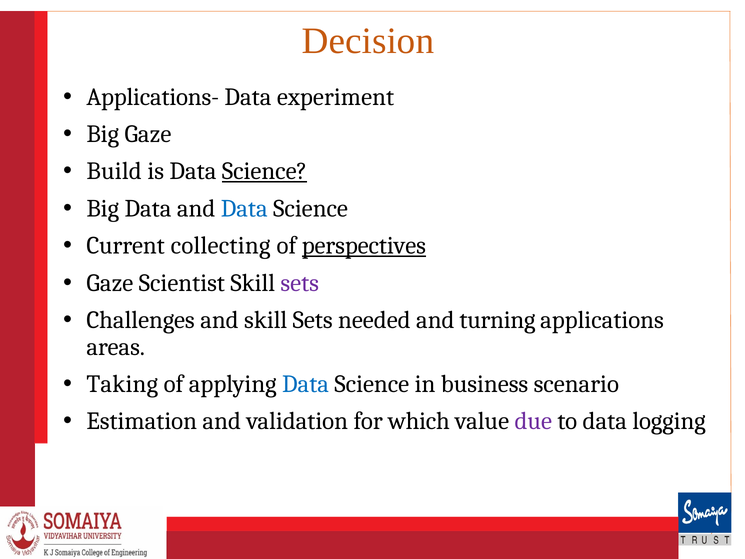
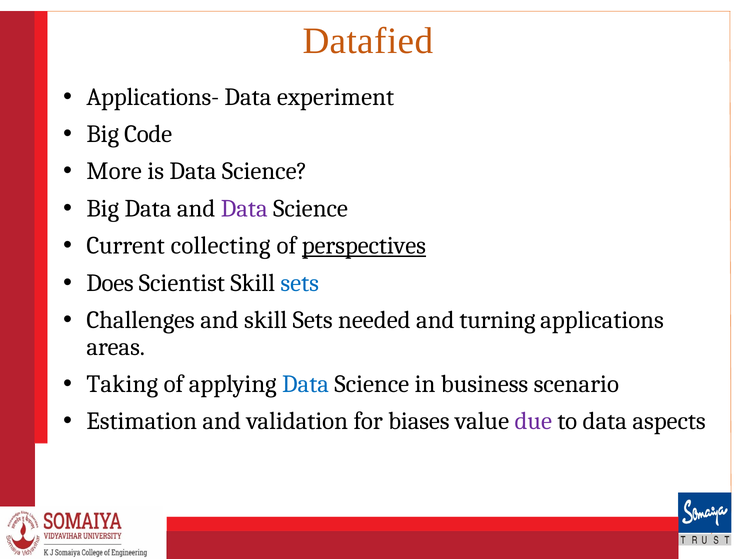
Decision: Decision -> Datafied
Big Gaze: Gaze -> Code
Build: Build -> More
Science at (265, 171) underline: present -> none
Data at (244, 208) colour: blue -> purple
Gaze at (110, 283): Gaze -> Does
sets at (300, 283) colour: purple -> blue
which: which -> biases
logging: logging -> aspects
